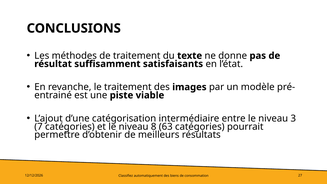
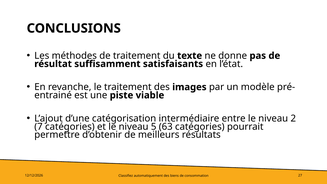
3: 3 -> 2
8: 8 -> 5
